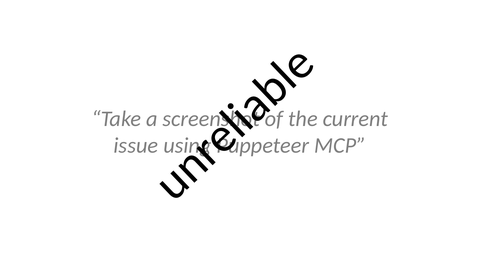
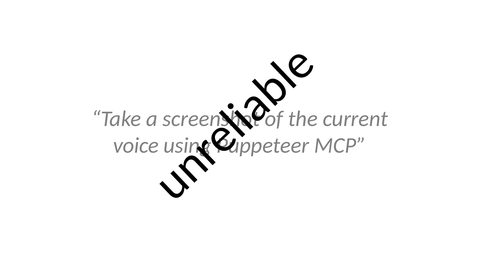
issue: issue -> voice
